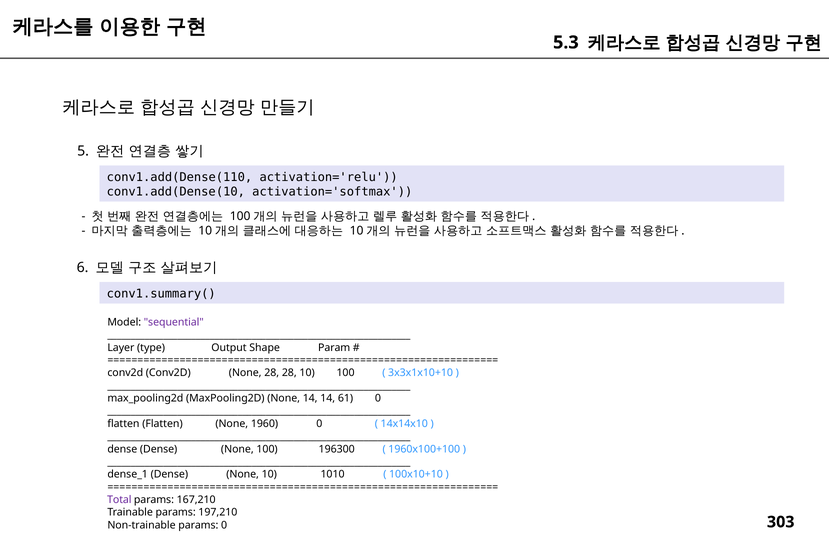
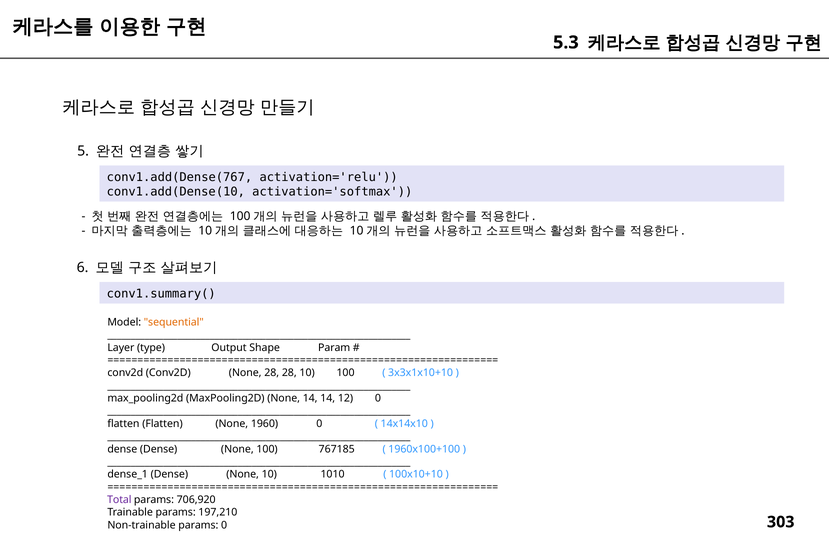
conv1.add(Dense(110: conv1.add(Dense(110 -> conv1.add(Dense(767
sequential colour: purple -> orange
61: 61 -> 12
196300: 196300 -> 767185
167,210: 167,210 -> 706,920
